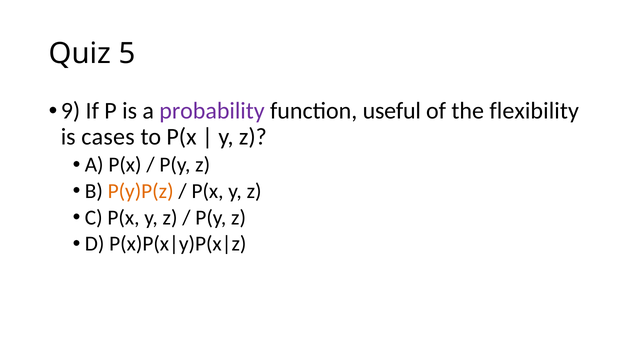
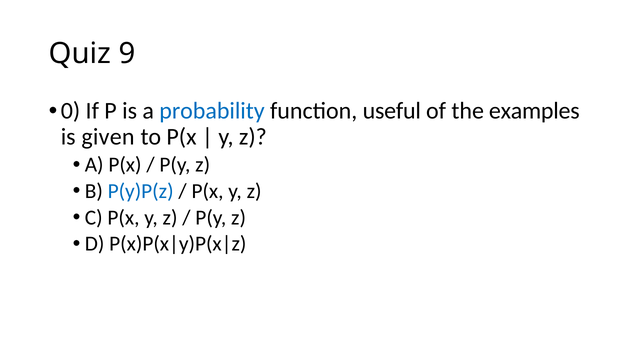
5: 5 -> 9
9: 9 -> 0
probability colour: purple -> blue
flexibility: flexibility -> examples
cases: cases -> given
P(y)P(z colour: orange -> blue
